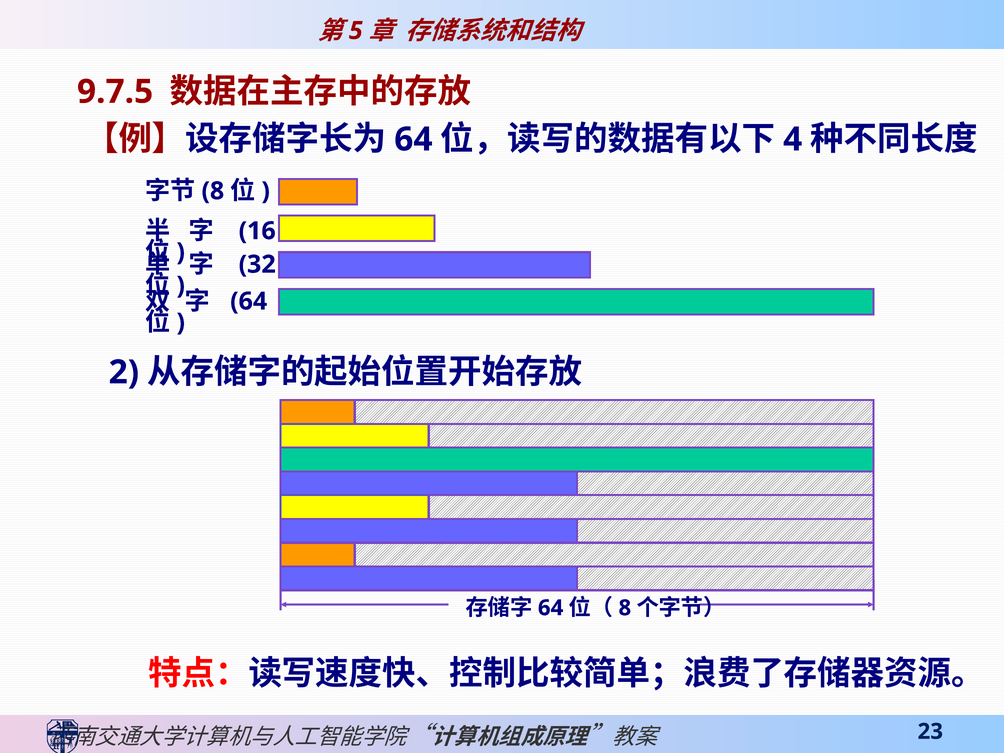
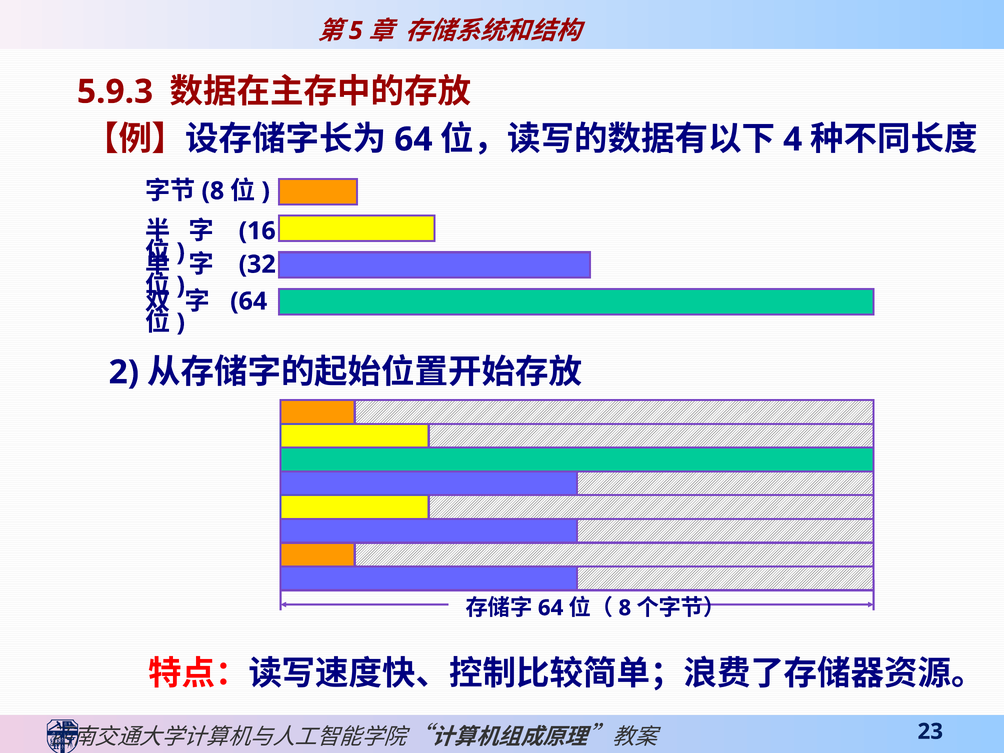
9.7.5: 9.7.5 -> 5.9.3
